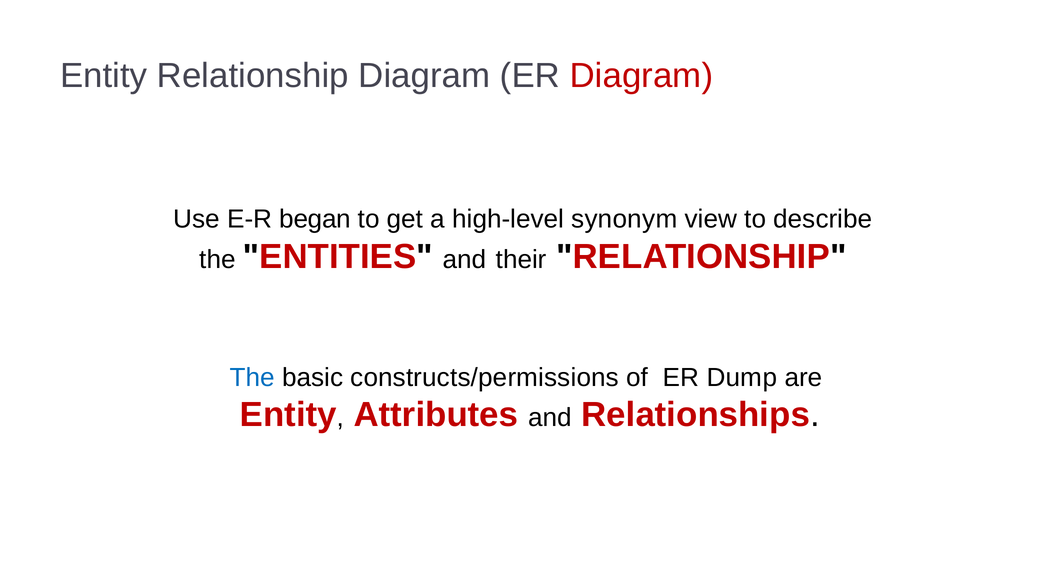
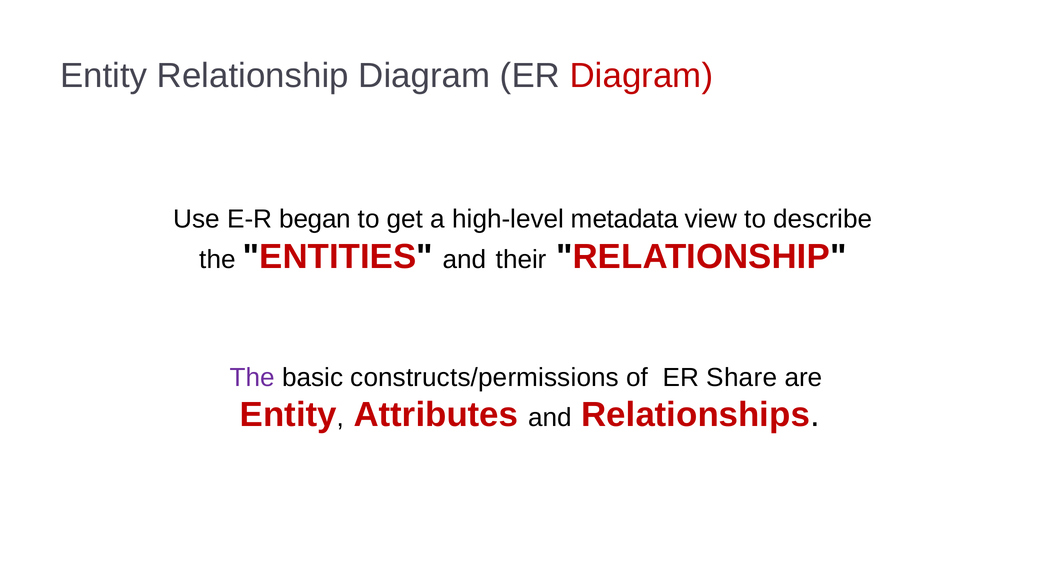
synonym: synonym -> metadata
The at (252, 378) colour: blue -> purple
Dump: Dump -> Share
